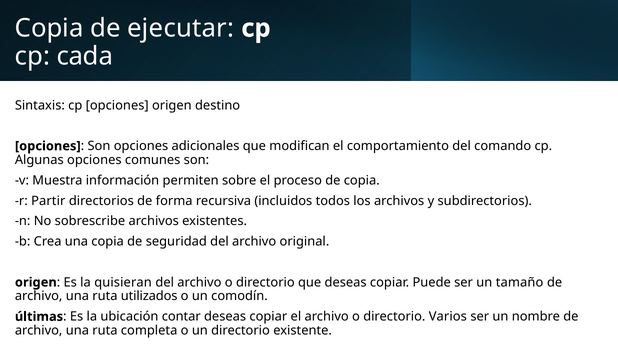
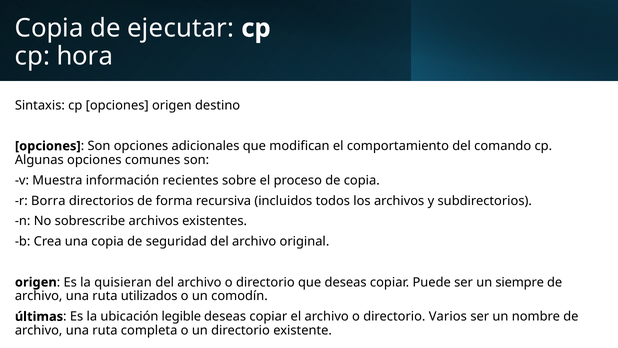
cada: cada -> hora
permiten: permiten -> recientes
Partir: Partir -> Borra
tamaño: tamaño -> siempre
contar: contar -> legible
